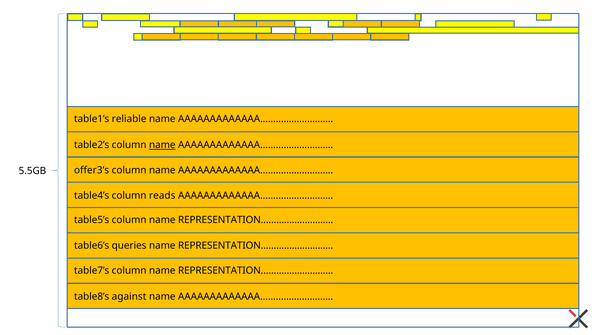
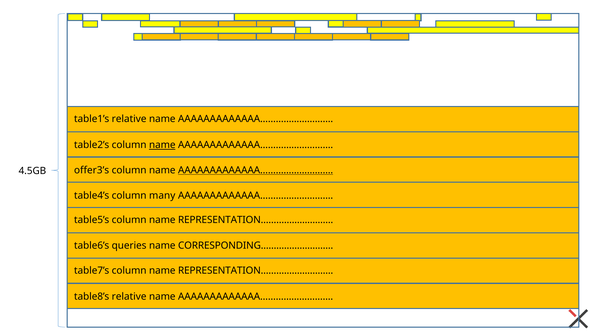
table1’s reliable: reliable -> relative
AAAAAAAAAAAAA……………………… at (256, 170) underline: none -> present
5.5GB: 5.5GB -> 4.5GB
reads: reads -> many
REPRESENTATION……………………… at (256, 245): REPRESENTATION……………………… -> CORRESPONDING………………………
table8’s against: against -> relative
